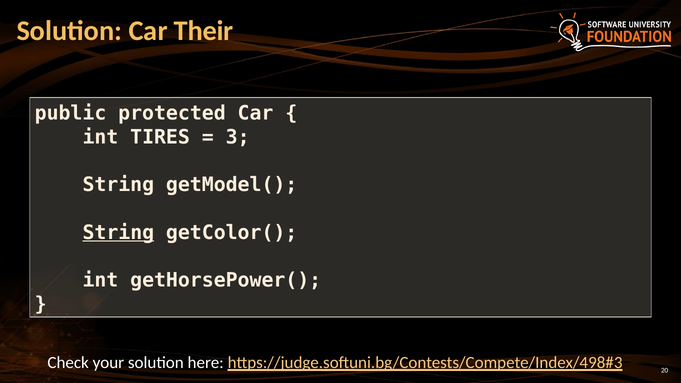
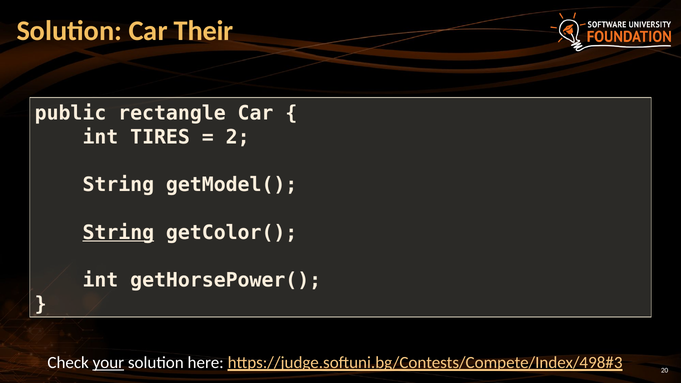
protected: protected -> rectangle
3: 3 -> 2
your underline: none -> present
